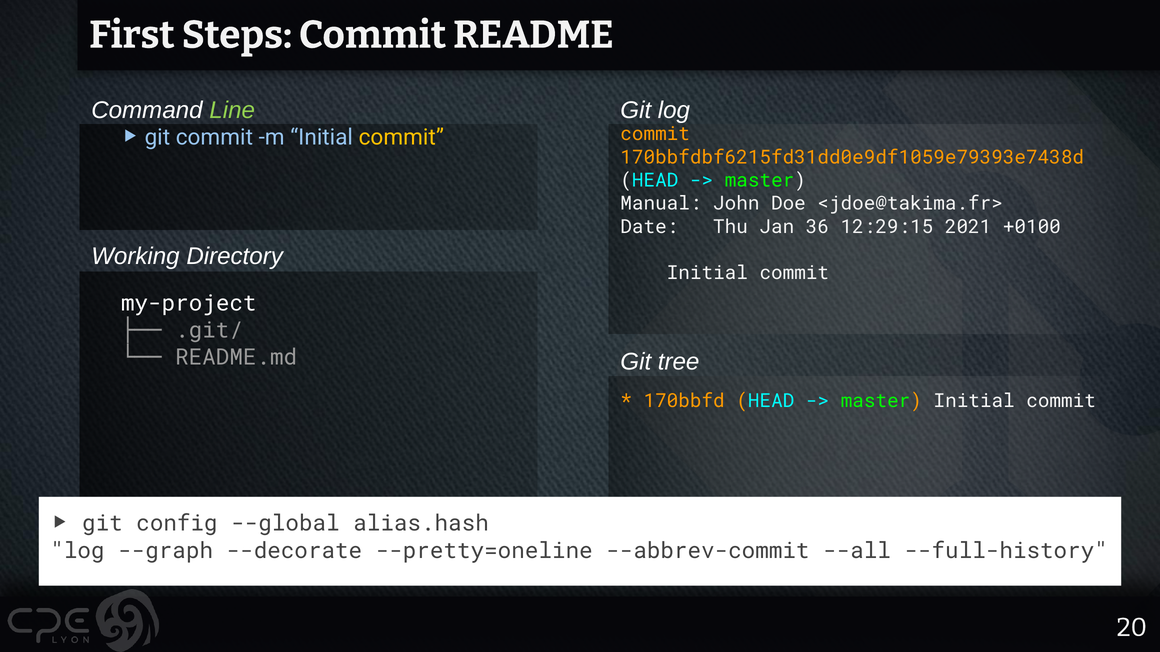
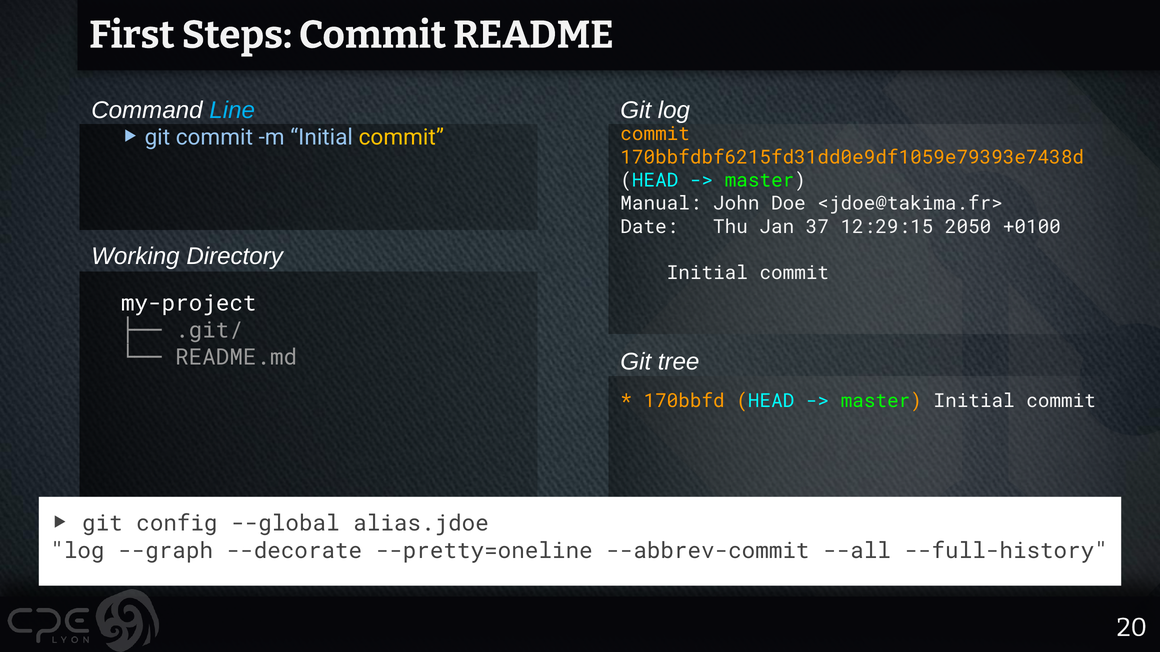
Line colour: light green -> light blue
36: 36 -> 37
2021: 2021 -> 2050
alias.hash: alias.hash -> alias.jdoe
